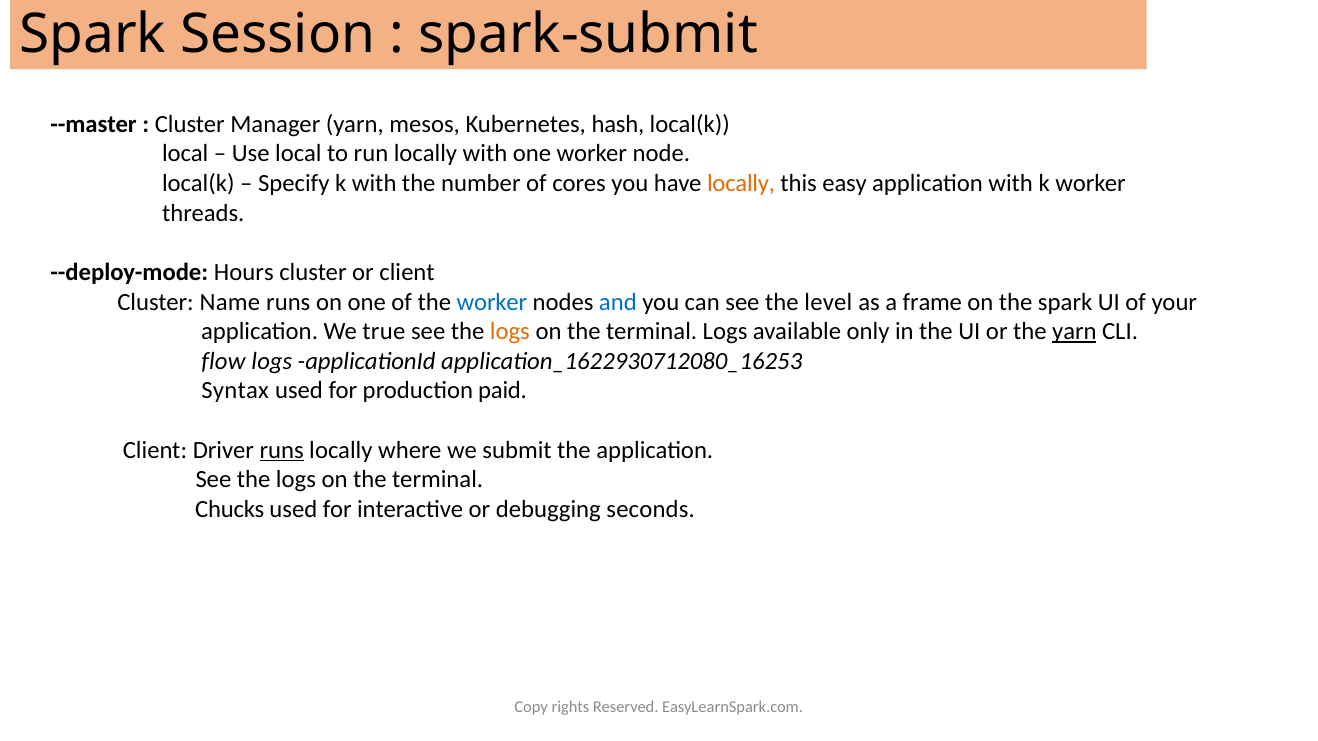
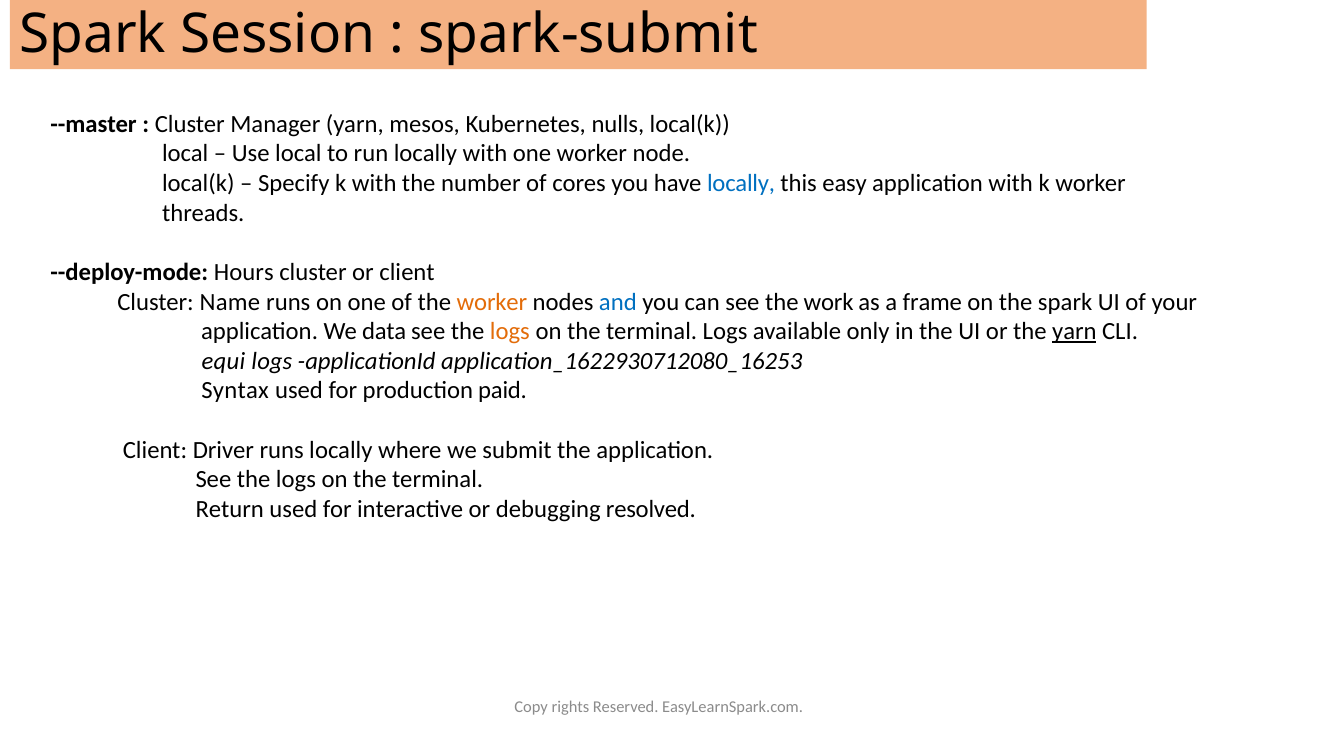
hash: hash -> nulls
locally at (741, 183) colour: orange -> blue
worker at (492, 302) colour: blue -> orange
level: level -> work
true: true -> data
flow: flow -> equi
runs at (282, 450) underline: present -> none
Chucks: Chucks -> Return
seconds: seconds -> resolved
